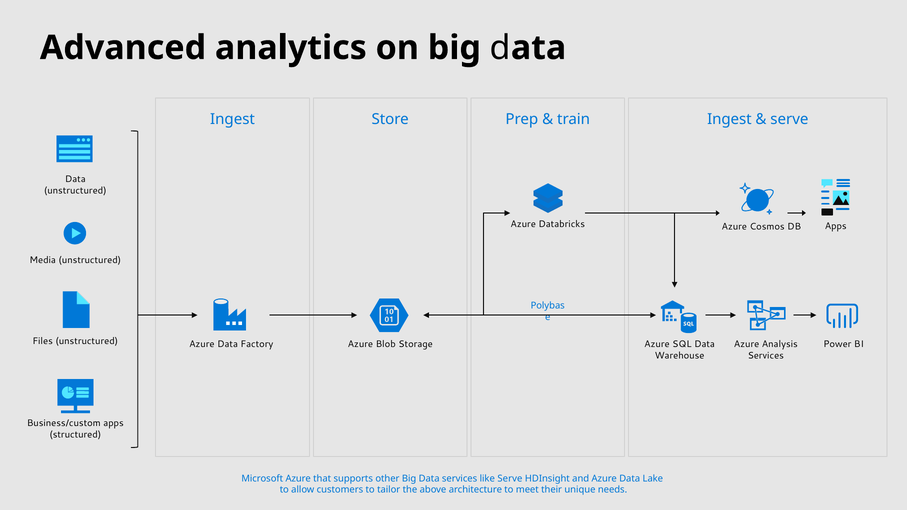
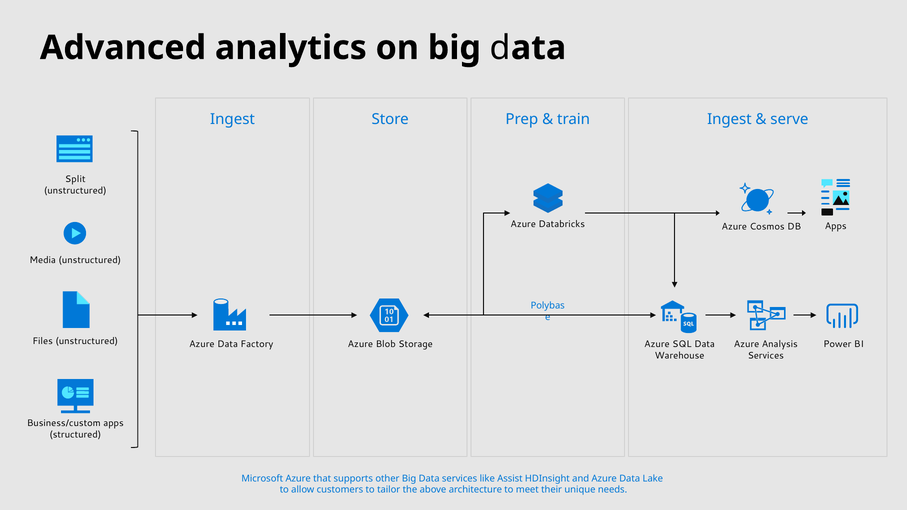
Data at (75, 179): Data -> Split
like Serve: Serve -> Assist
